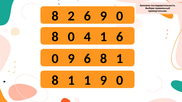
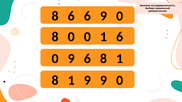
8 2: 2 -> 6
0 4: 4 -> 0
1 1: 1 -> 9
